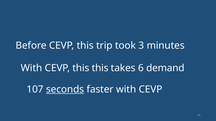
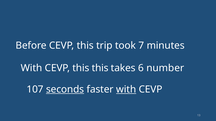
3: 3 -> 7
demand: demand -> number
with at (126, 90) underline: none -> present
